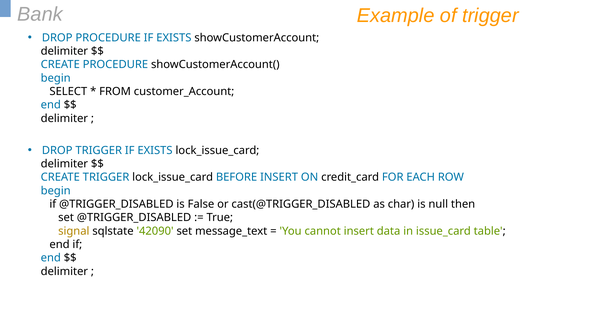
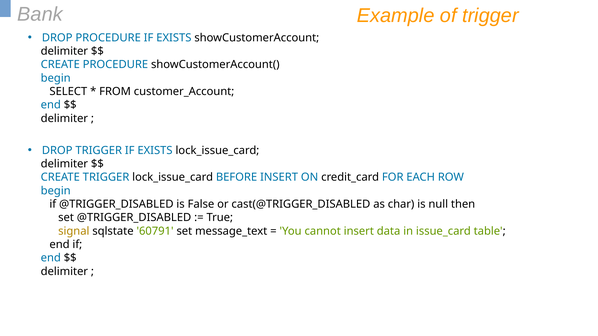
42090: 42090 -> 60791
